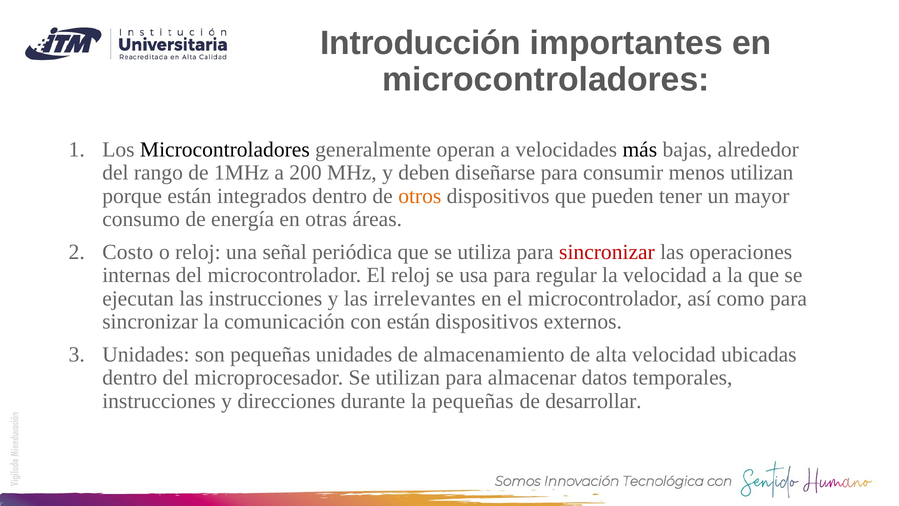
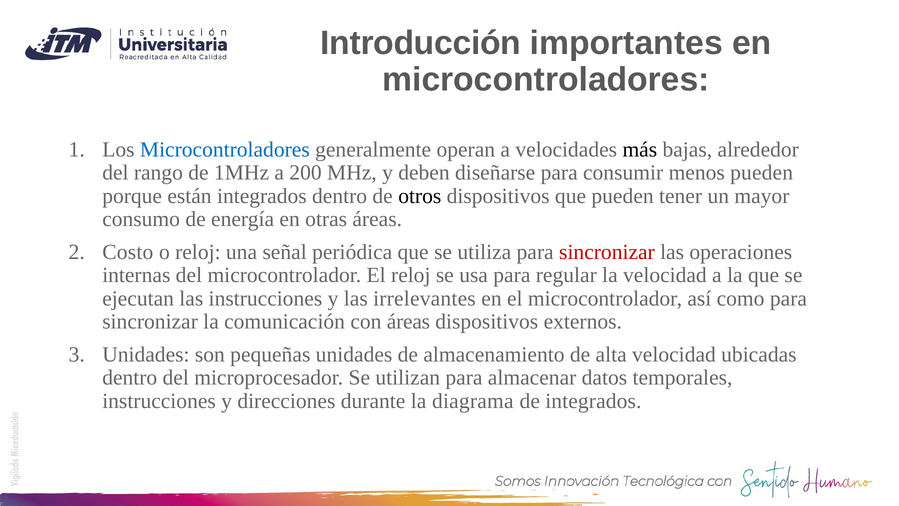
Microcontroladores at (225, 149) colour: black -> blue
menos utilizan: utilizan -> pueden
otros colour: orange -> black
con están: están -> áreas
la pequeñas: pequeñas -> diagrama
de desarrollar: desarrollar -> integrados
